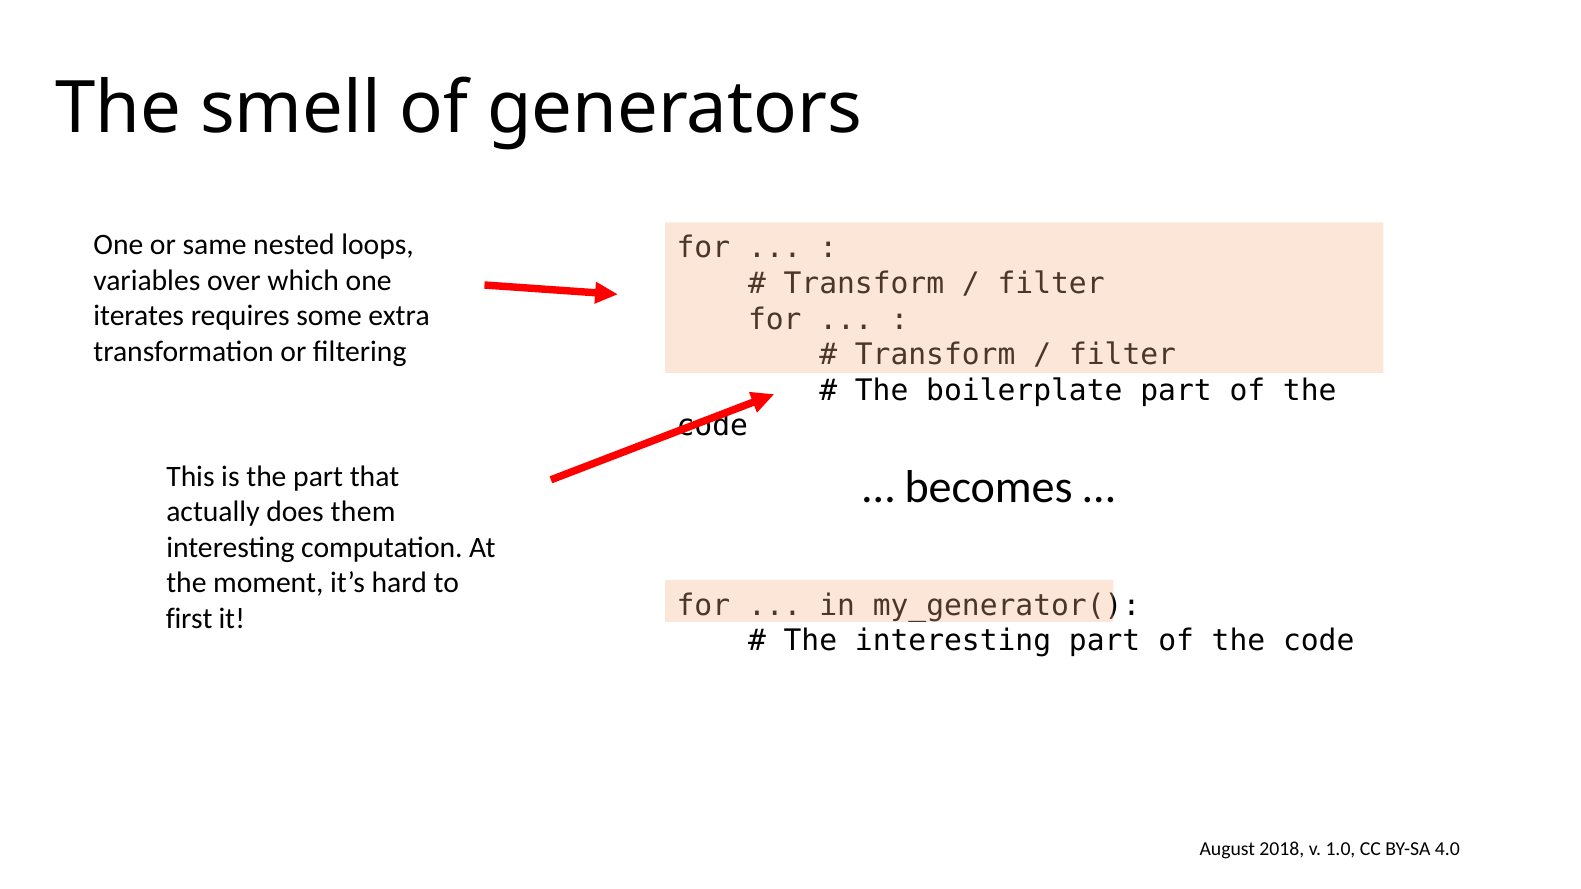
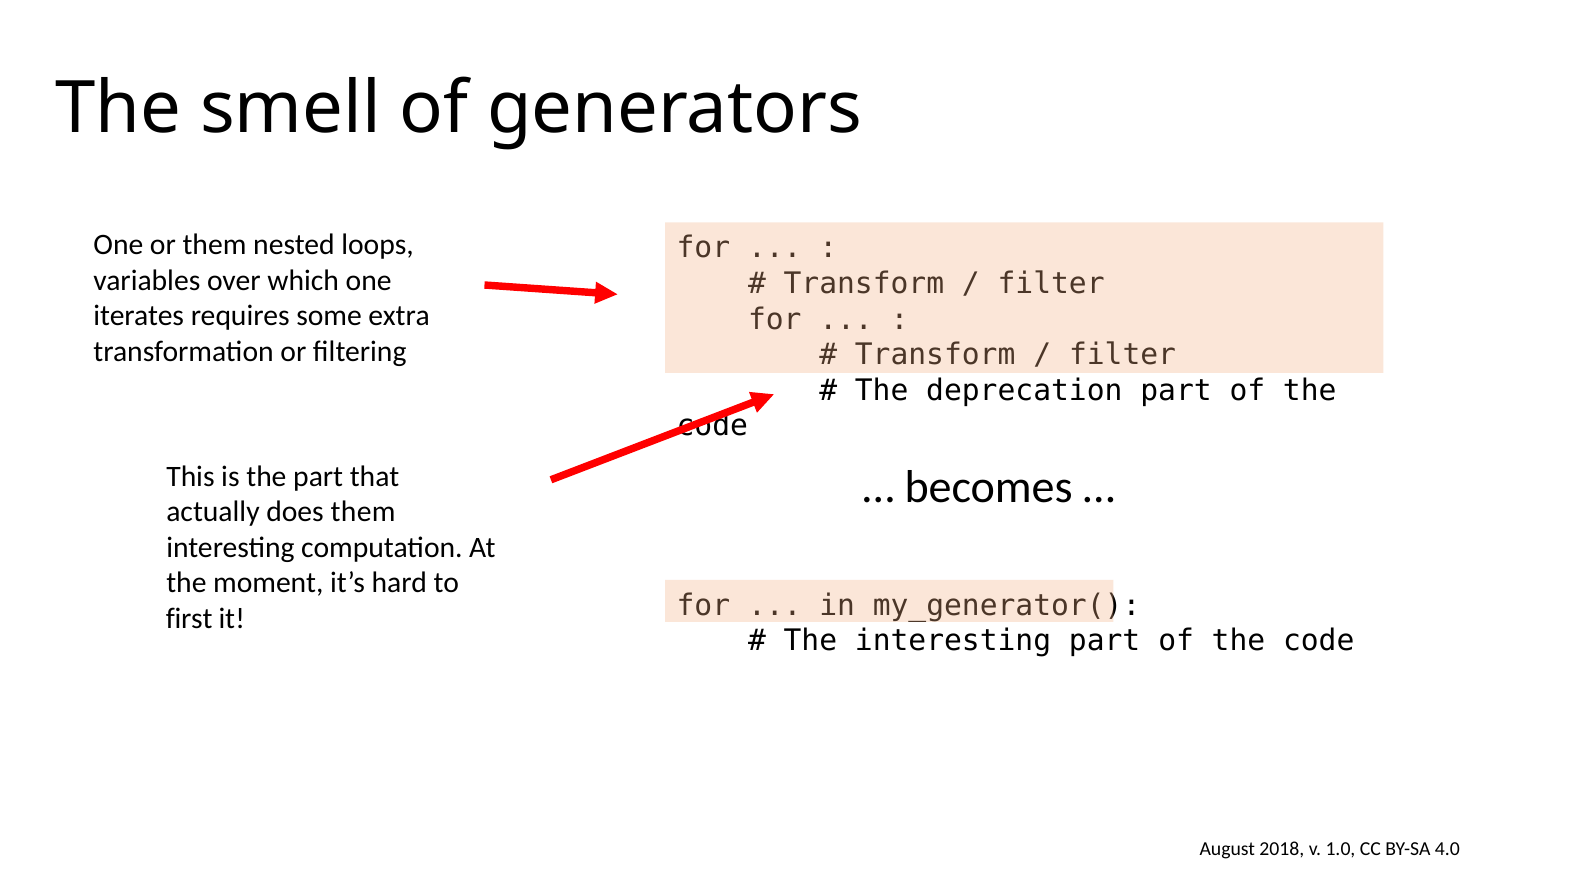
or same: same -> them
boilerplate: boilerplate -> deprecation
